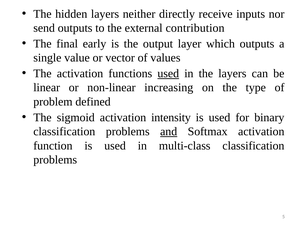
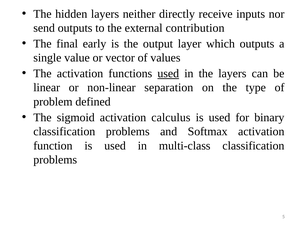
increasing: increasing -> separation
intensity: intensity -> calculus
and underline: present -> none
